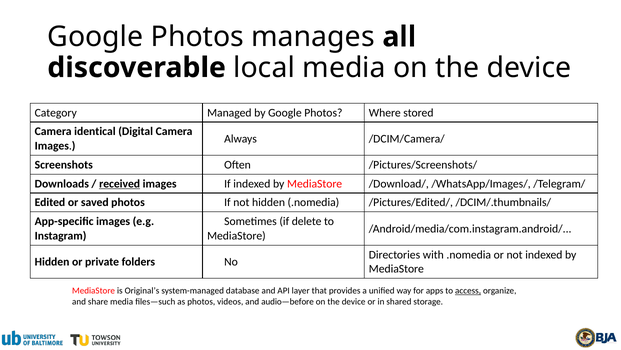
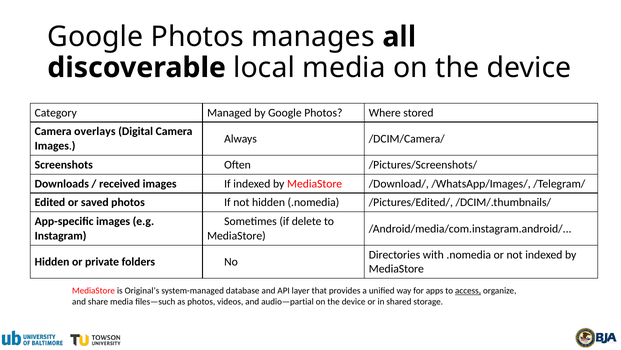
identical: identical -> overlays
received underline: present -> none
audio—before: audio—before -> audio—partial
